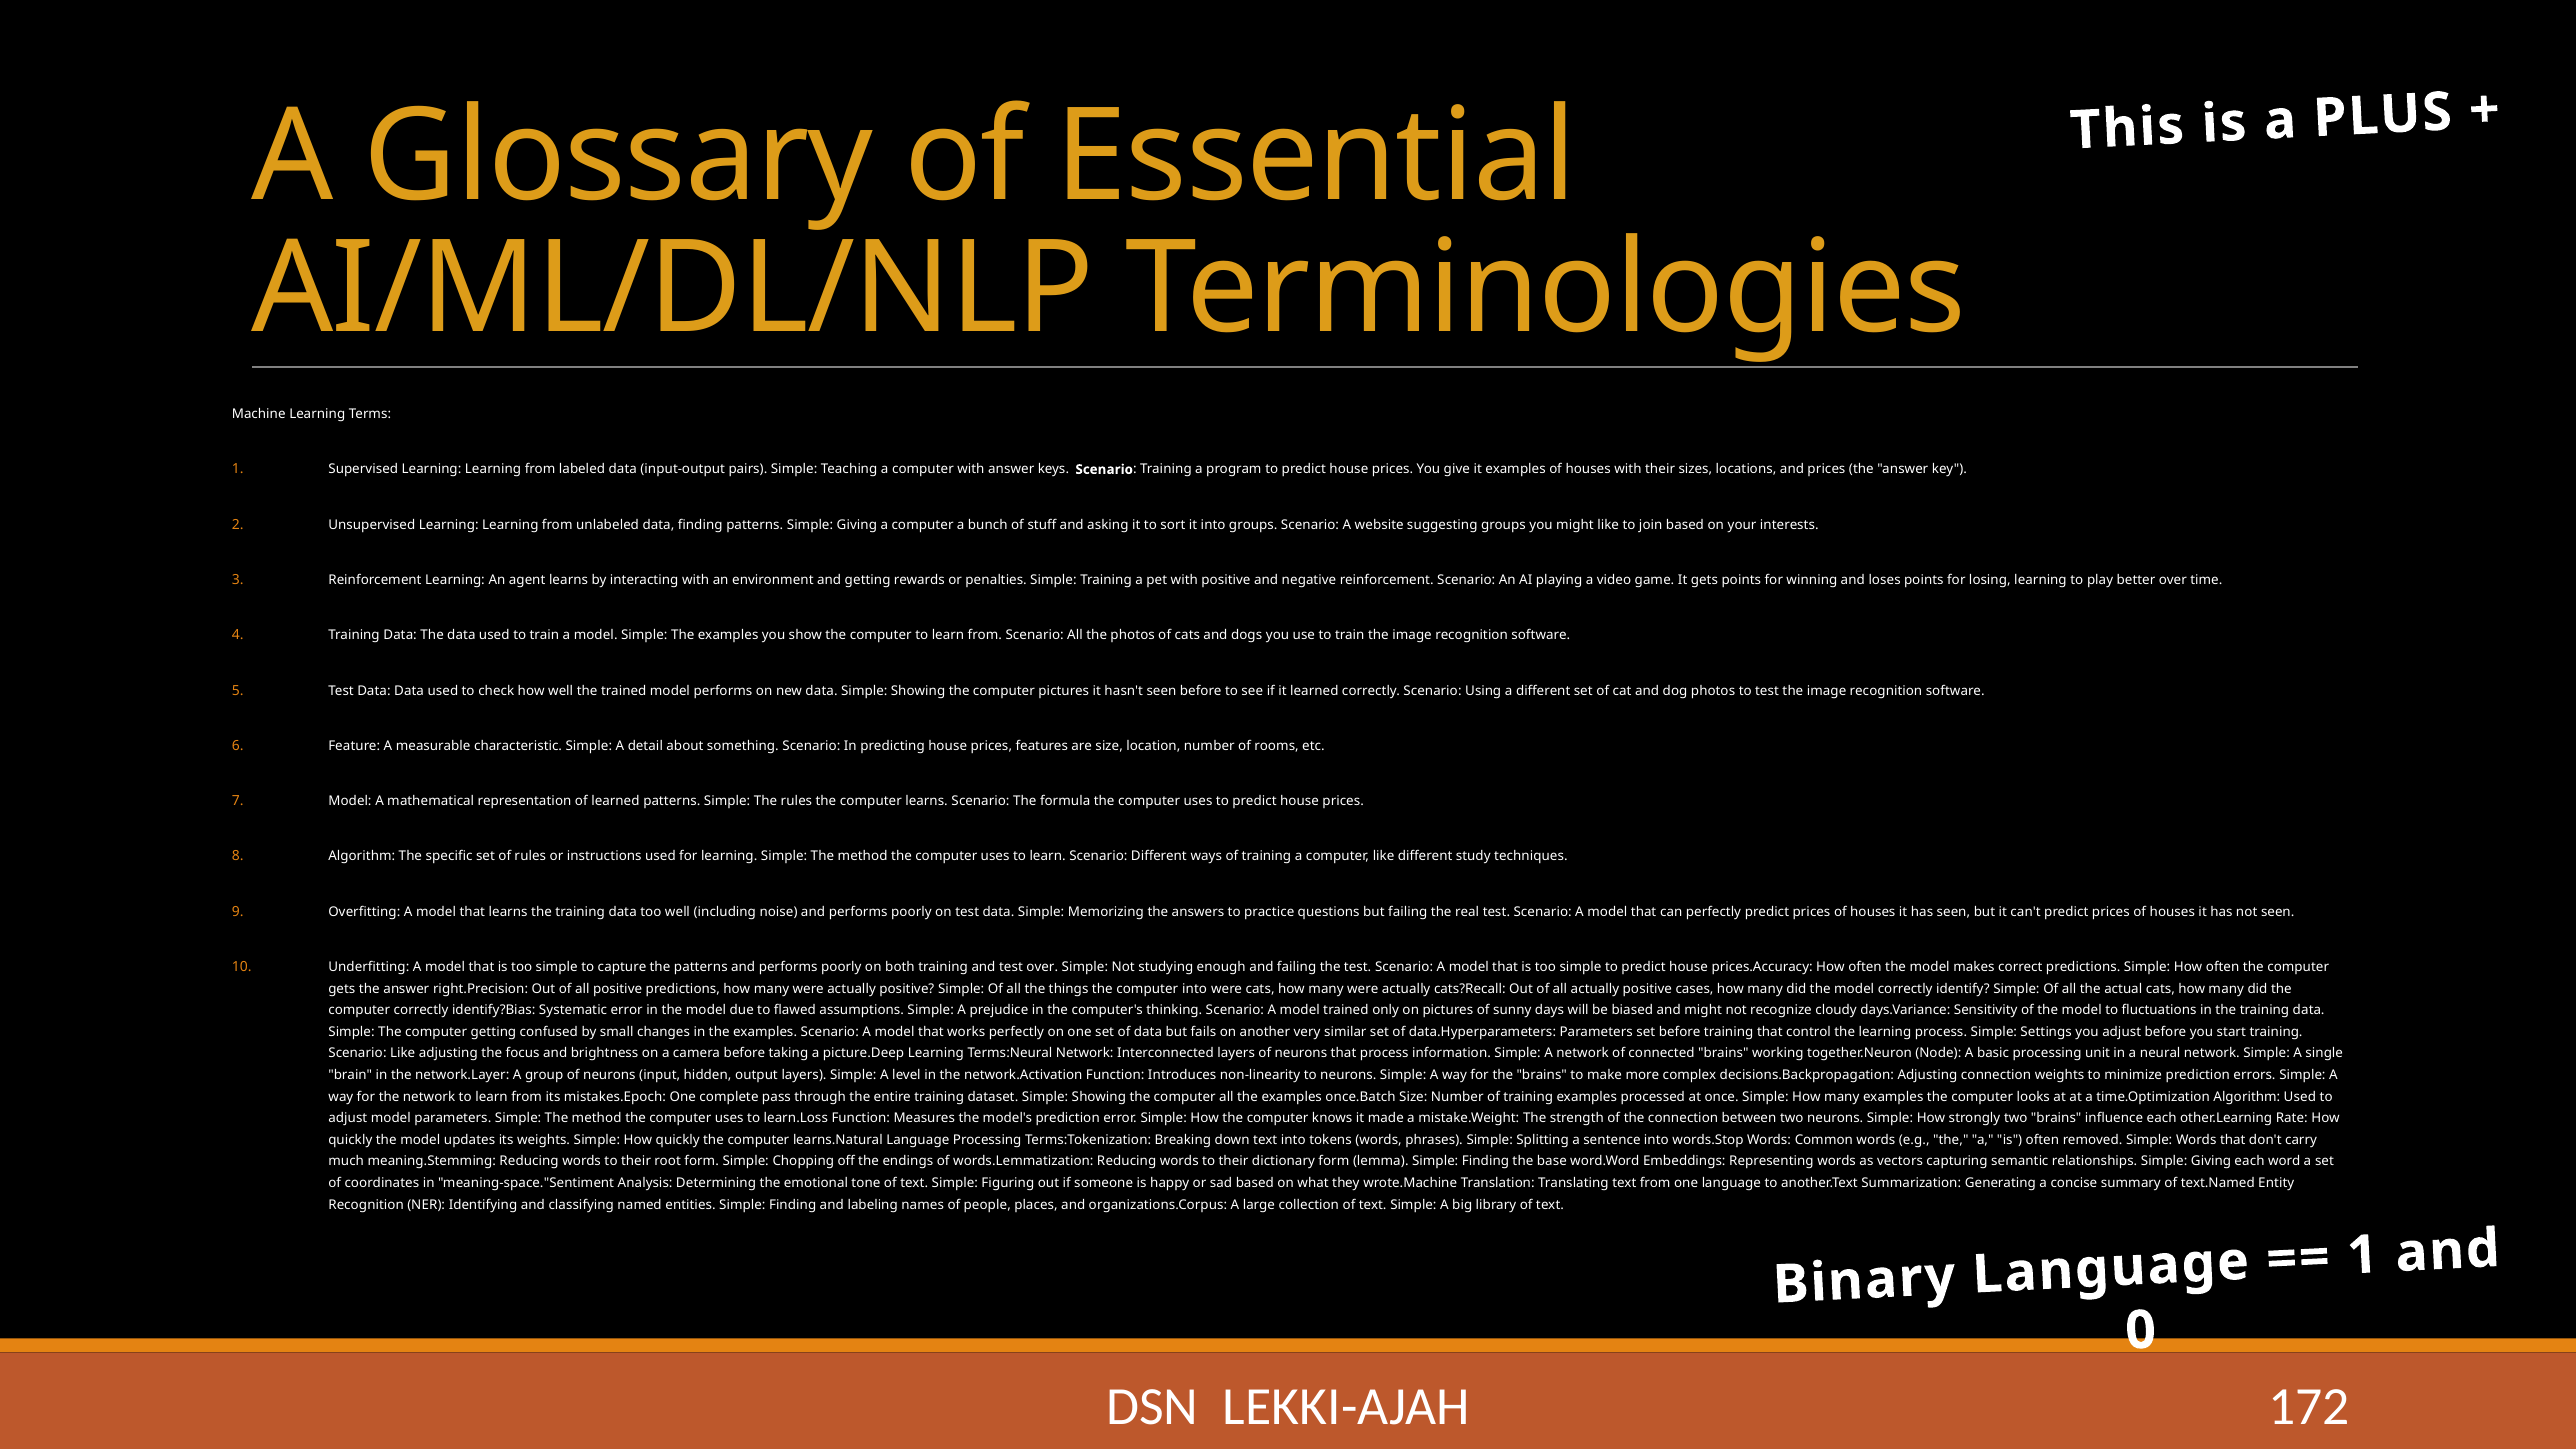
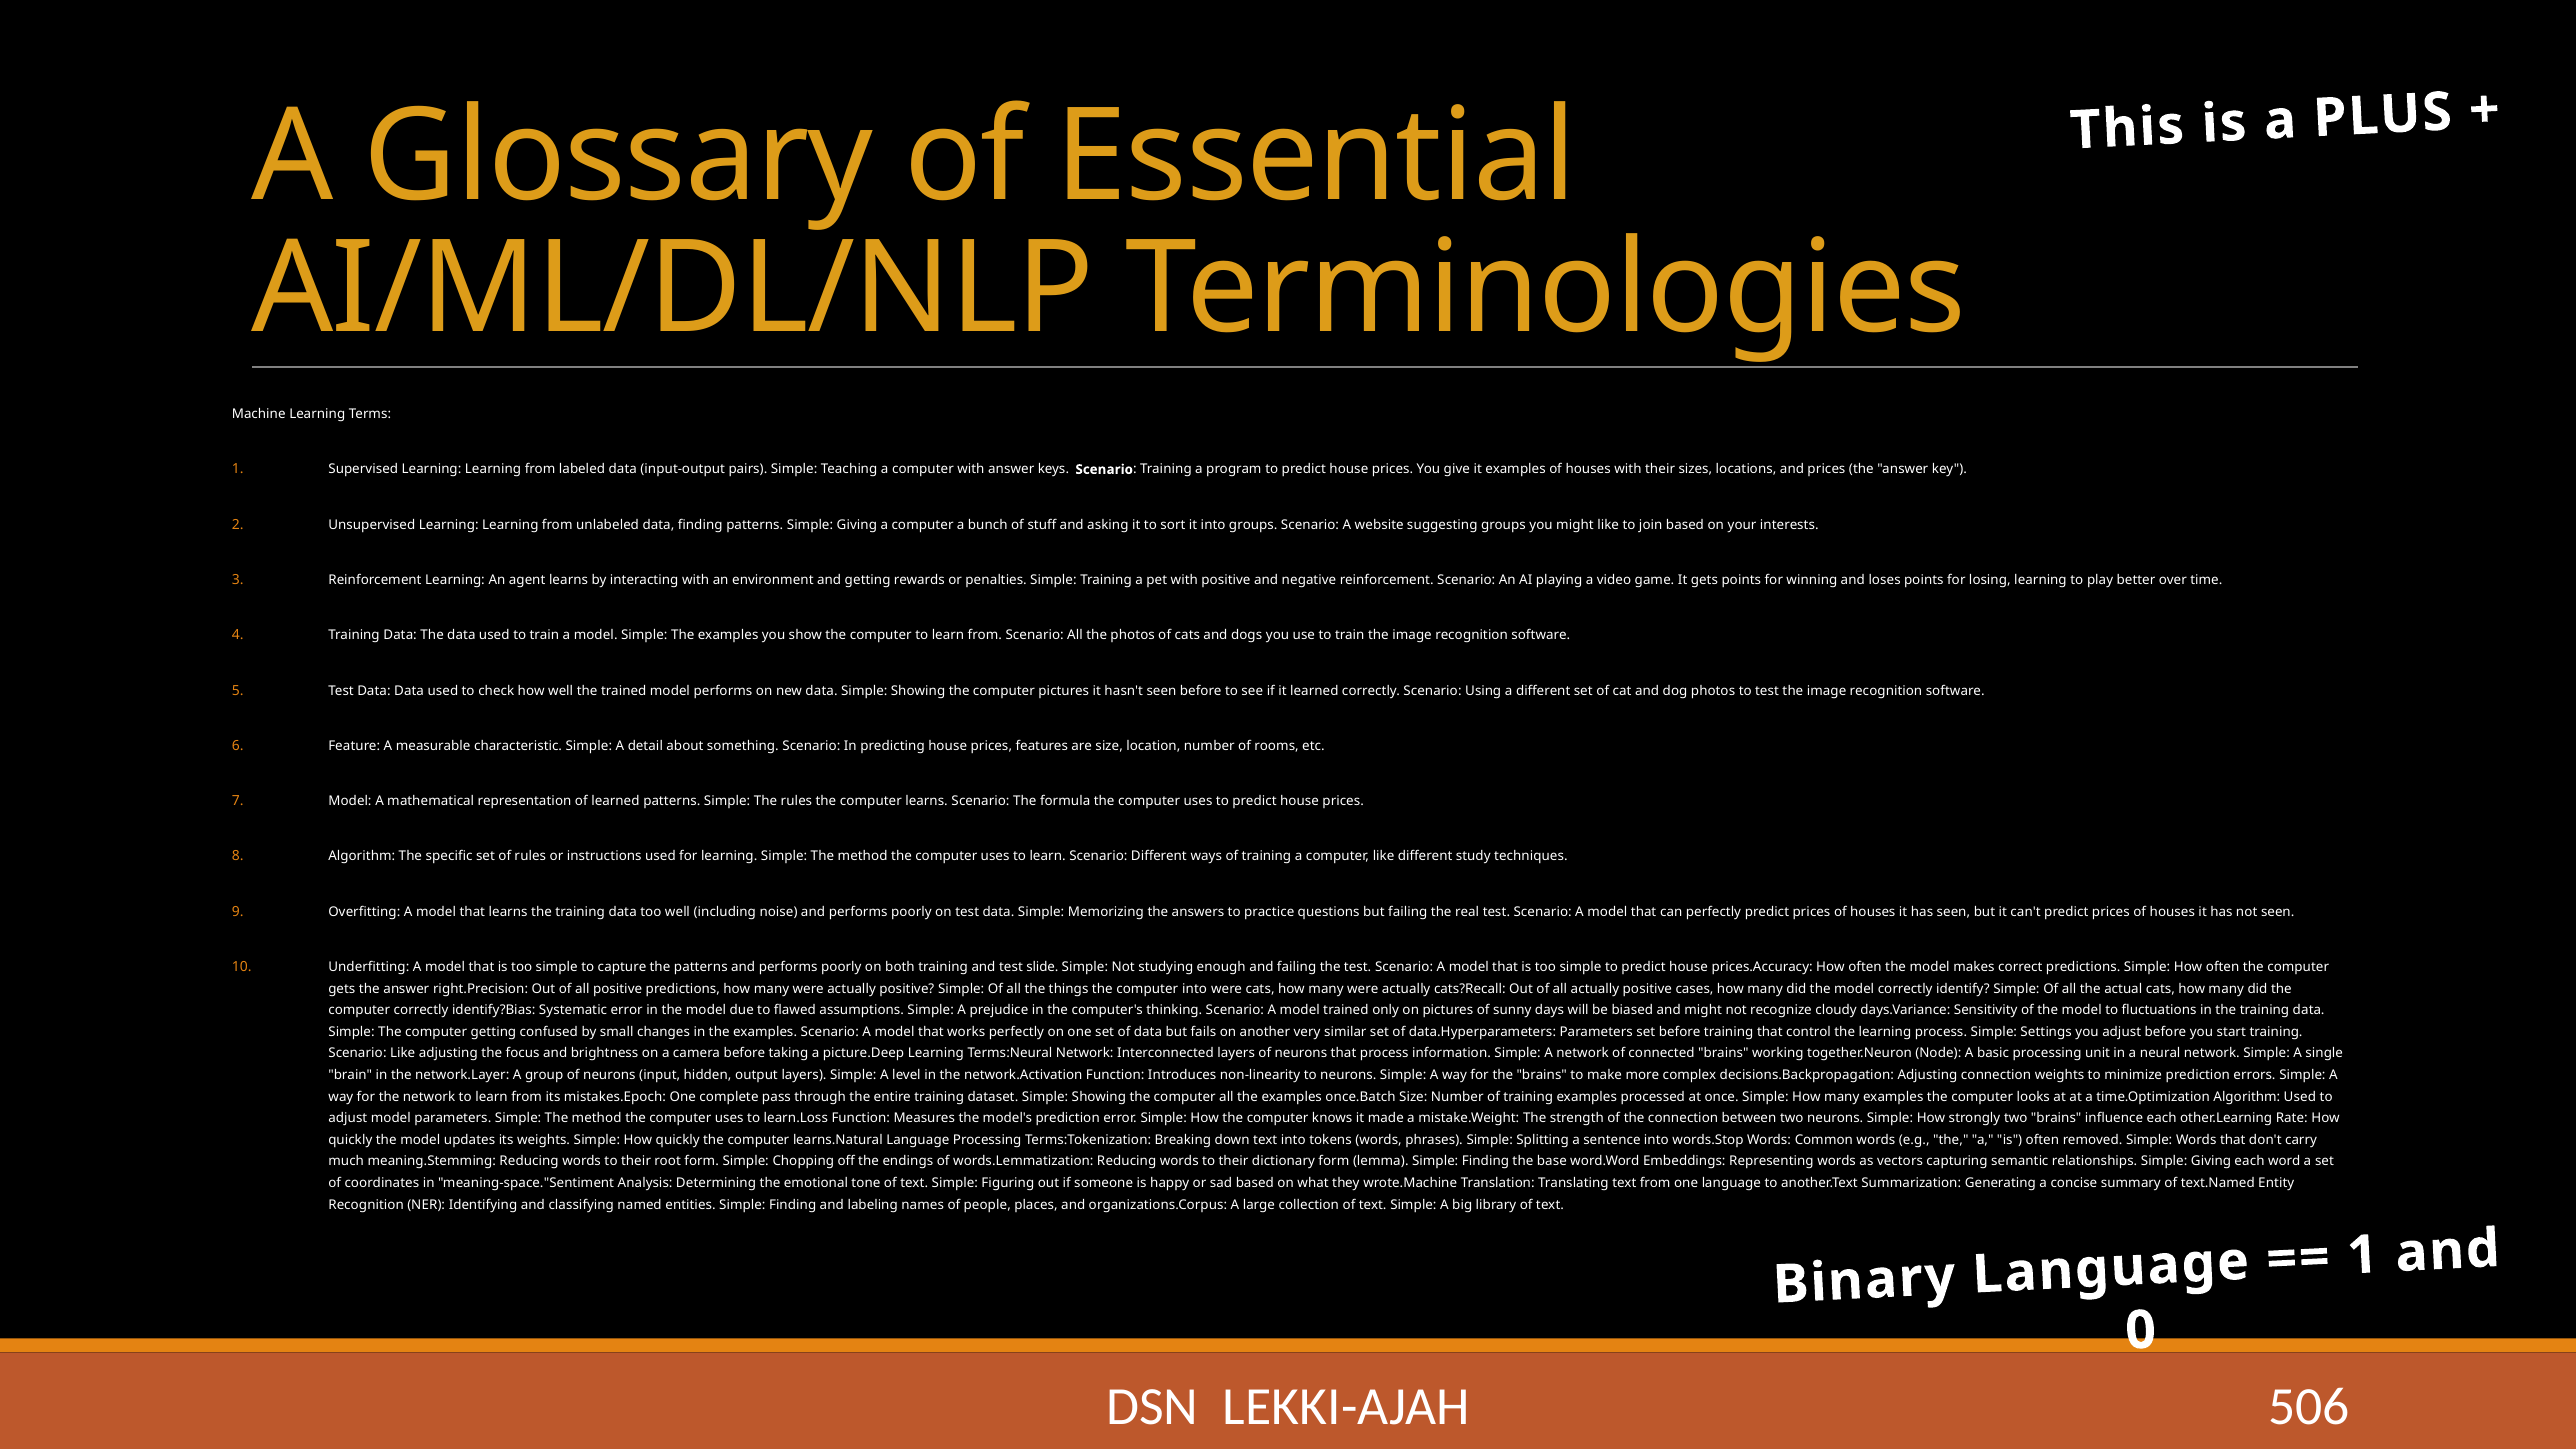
test over: over -> slide
172: 172 -> 506
